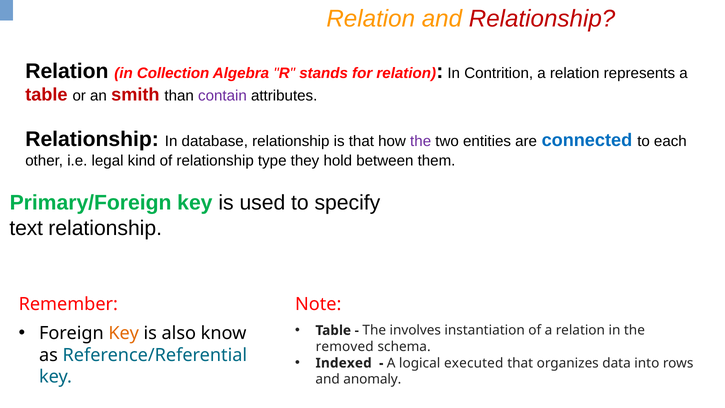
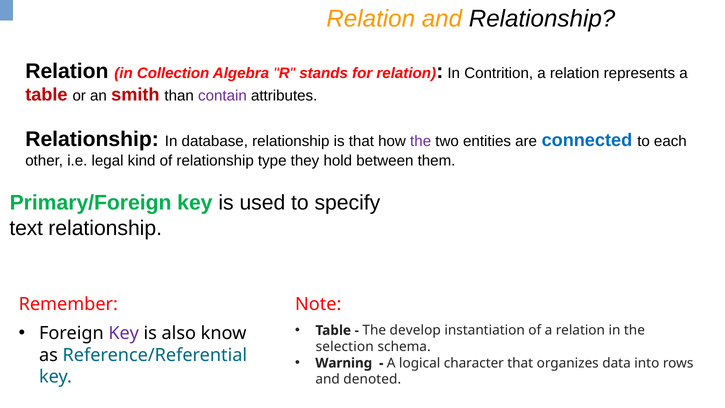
Relationship at (542, 19) colour: red -> black
involves: involves -> develop
Key at (124, 333) colour: orange -> purple
removed: removed -> selection
Indexed: Indexed -> Warning
executed: executed -> character
anomaly: anomaly -> denoted
